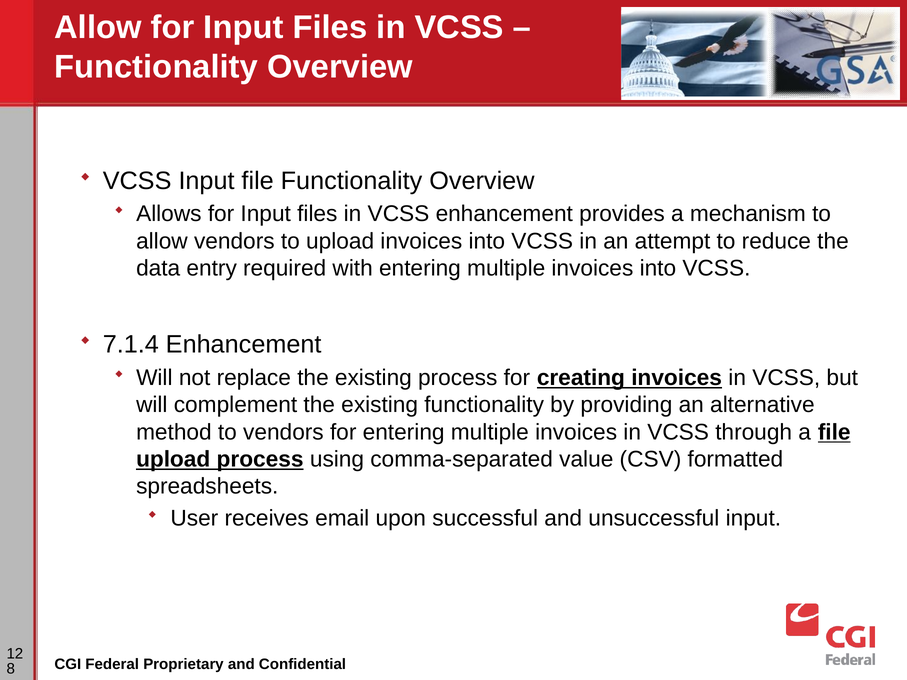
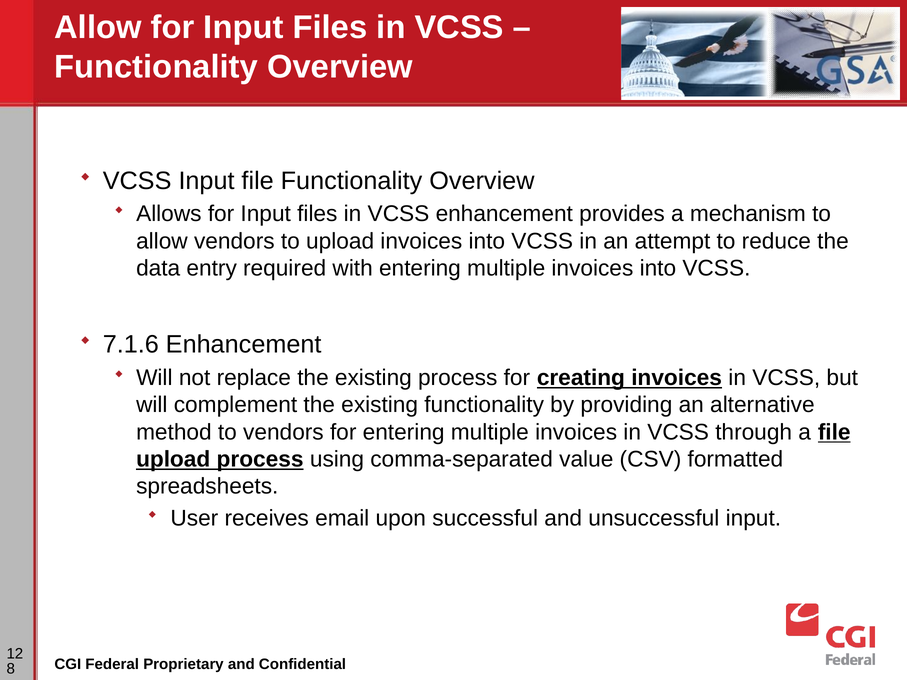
7.1.4: 7.1.4 -> 7.1.6
